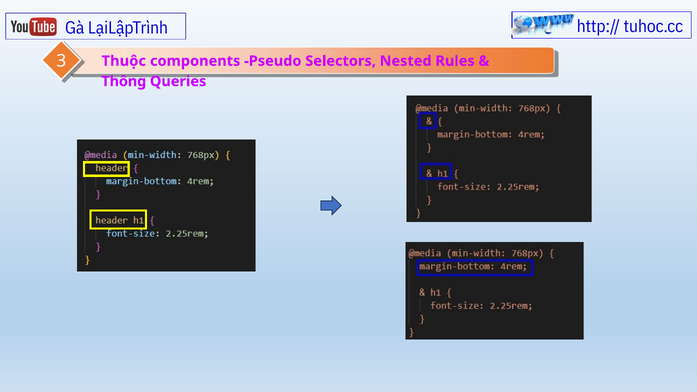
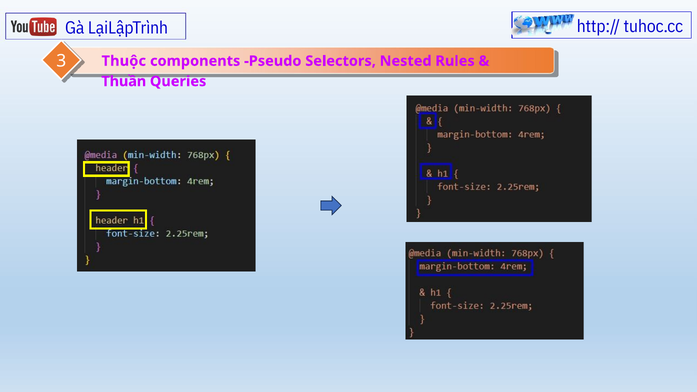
Thông: Thông -> Thuần
